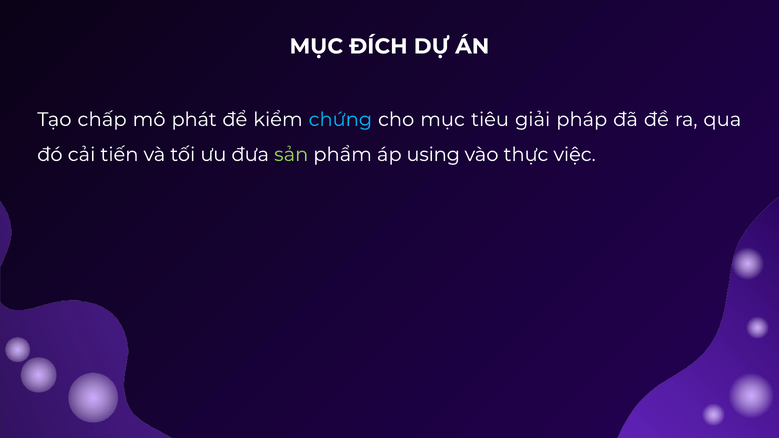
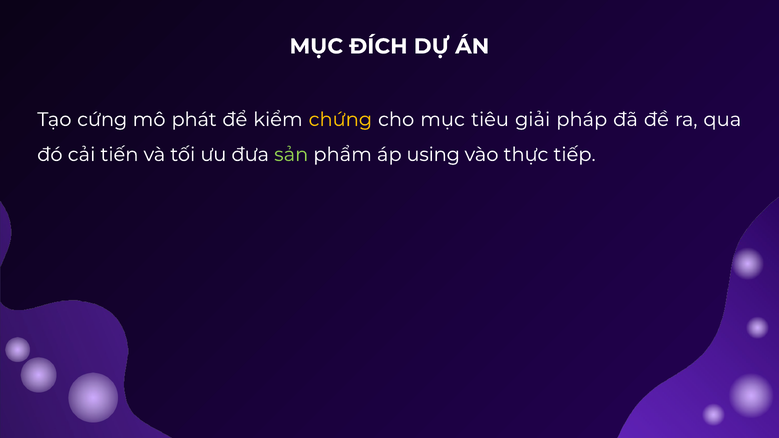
chấp: chấp -> cứng
chứng colour: light blue -> yellow
việc: việc -> tiếp
